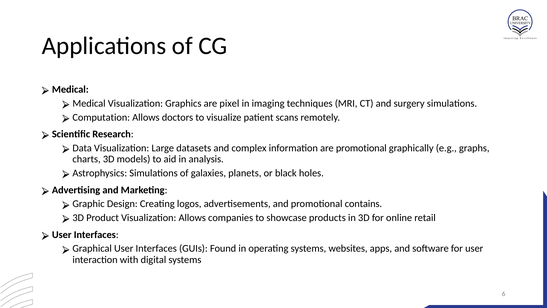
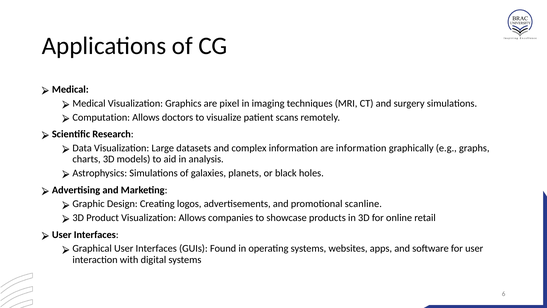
are promotional: promotional -> information
contains: contains -> scanline
